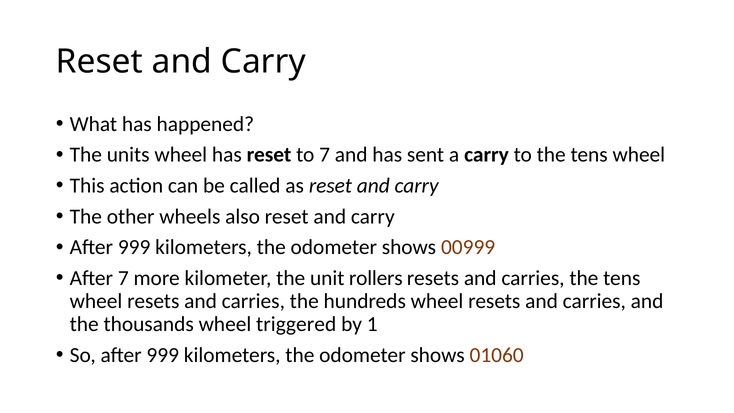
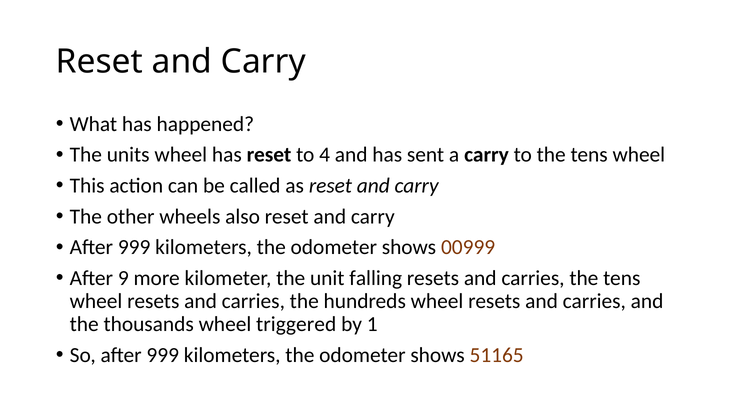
to 7: 7 -> 4
After 7: 7 -> 9
rollers: rollers -> falling
01060: 01060 -> 51165
